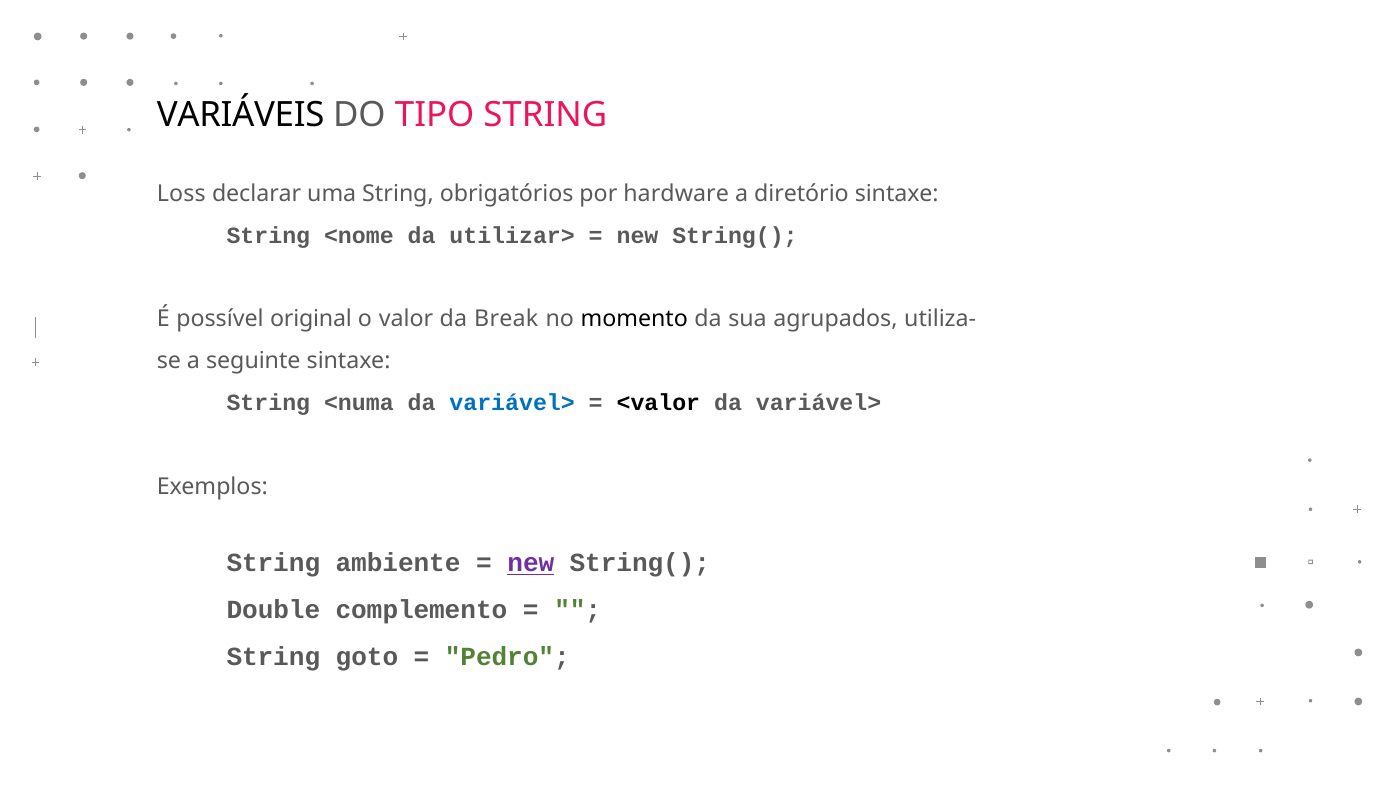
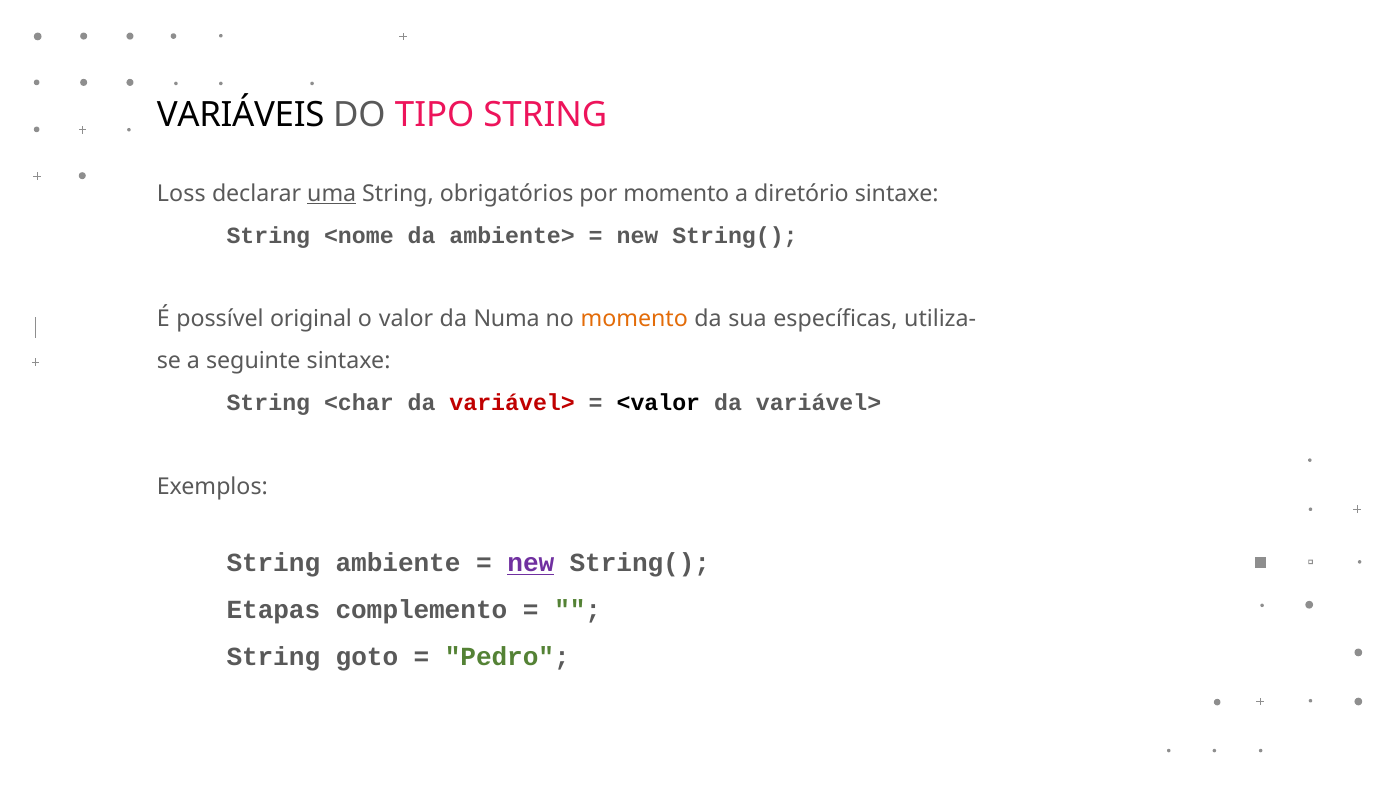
uma underline: none -> present
por hardware: hardware -> momento
utilizar>: utilizar> -> ambiente>
Break: Break -> Numa
momento at (634, 319) colour: black -> orange
agrupados: agrupados -> específicas
<numa: <numa -> <char
variável> at (512, 403) colour: blue -> red
Double: Double -> Etapas
